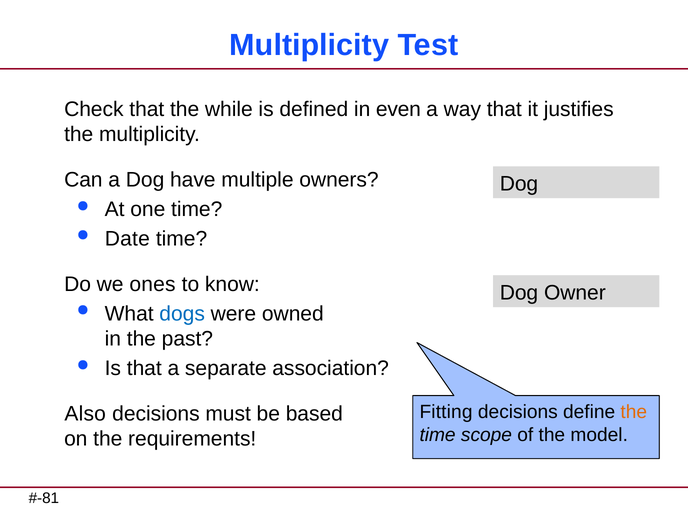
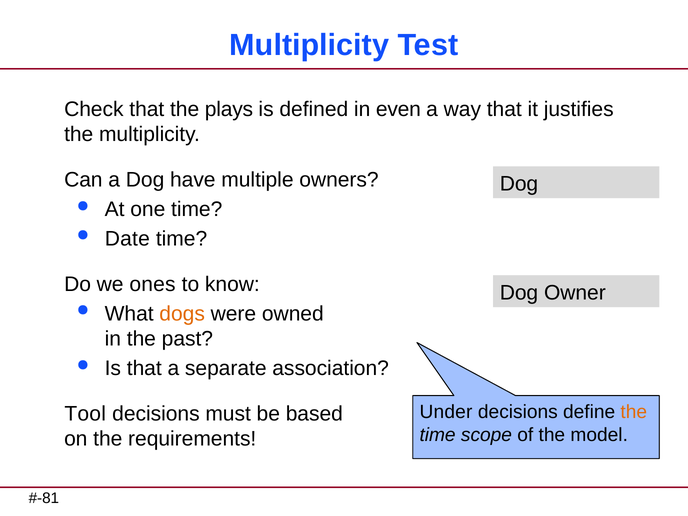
while: while -> plays
dogs colour: blue -> orange
Fitting: Fitting -> Under
Also: Also -> Tool
